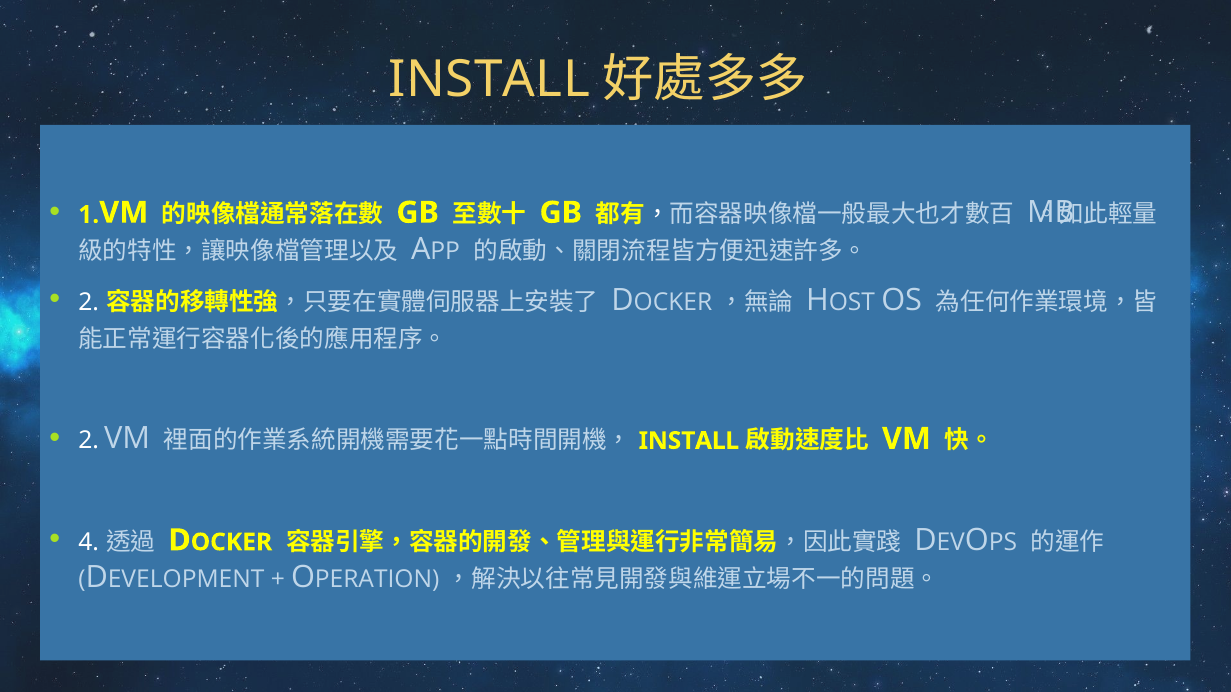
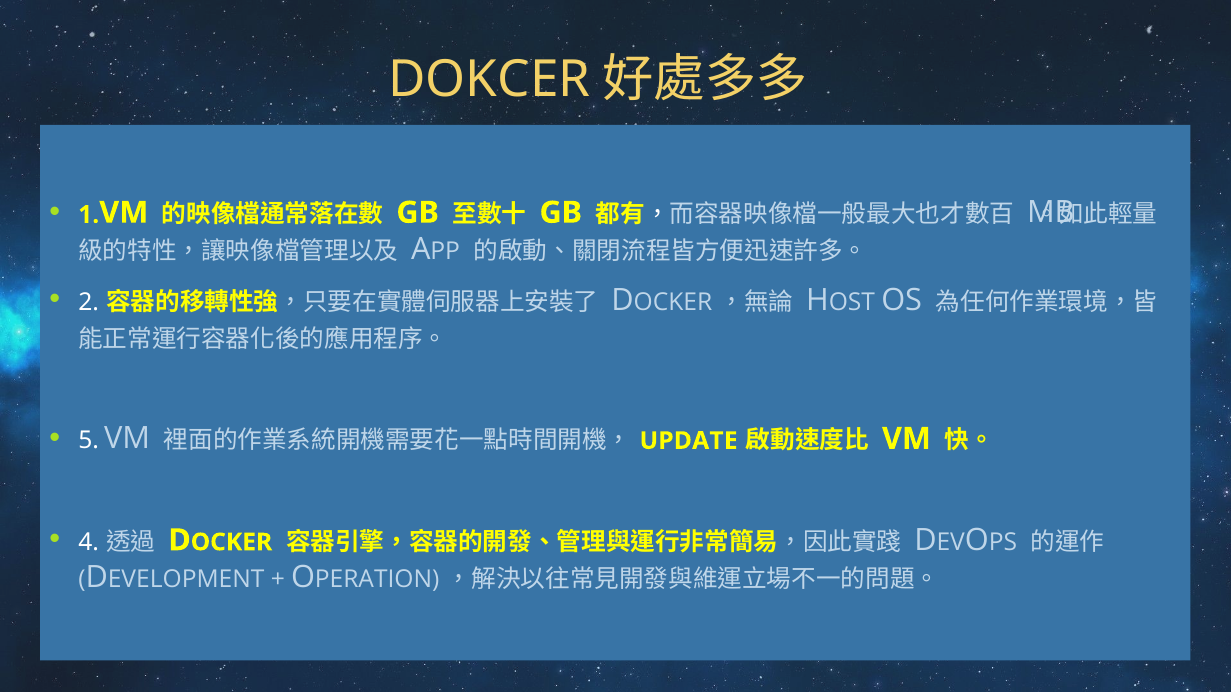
INSTALL at (489, 80): INSTALL -> DOKCER
2 at (89, 441): 2 -> 5
INSTALL at (689, 441): INSTALL -> UPDATE
